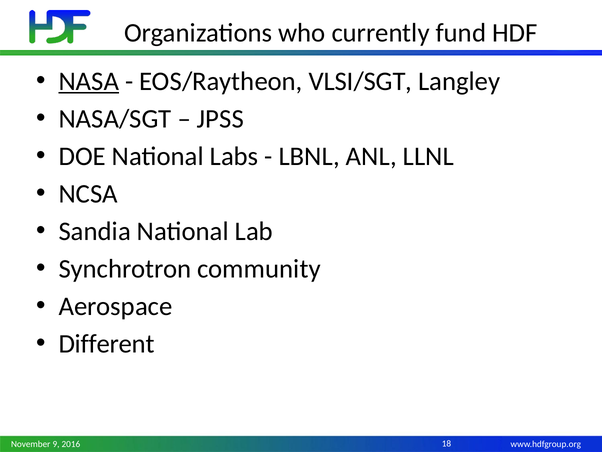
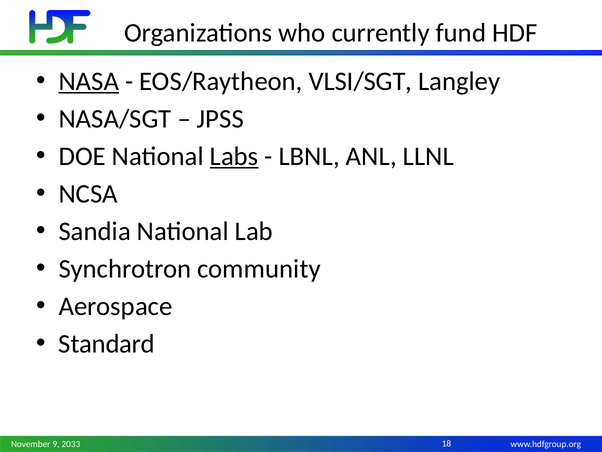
Labs underline: none -> present
Different: Different -> Standard
2016: 2016 -> 2033
